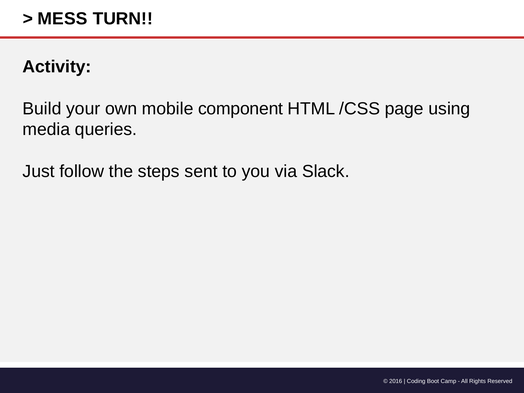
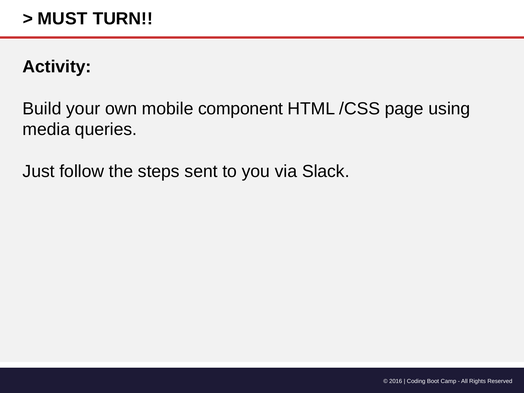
MESS: MESS -> MUST
